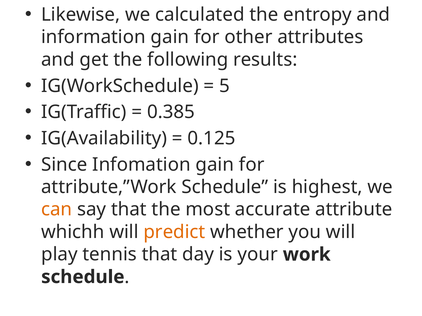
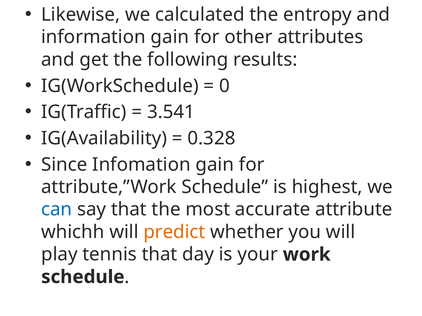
5: 5 -> 0
0.385: 0.385 -> 3.541
0.125: 0.125 -> 0.328
can colour: orange -> blue
